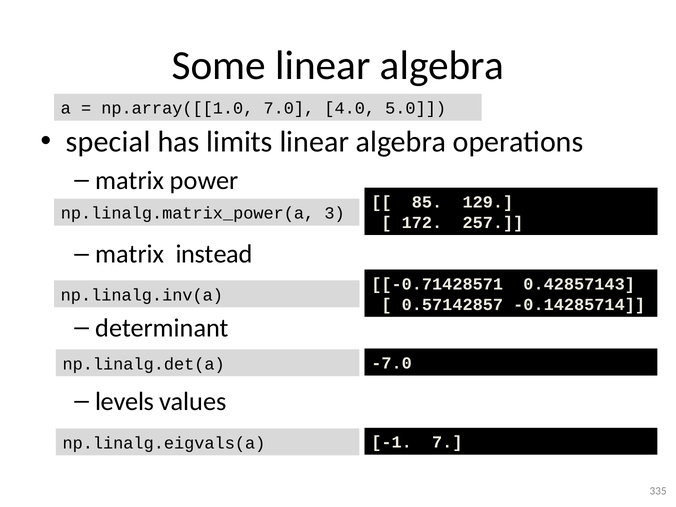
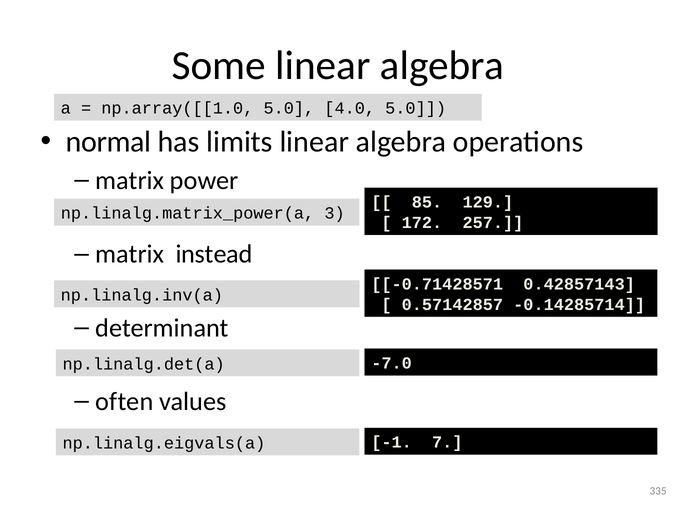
np.array([[1.0 7.0: 7.0 -> 5.0
special: special -> normal
levels: levels -> often
